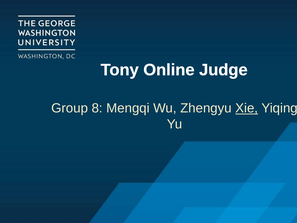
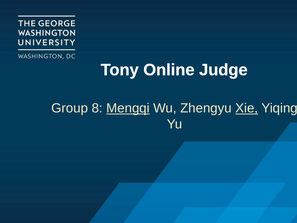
Mengqi underline: none -> present
